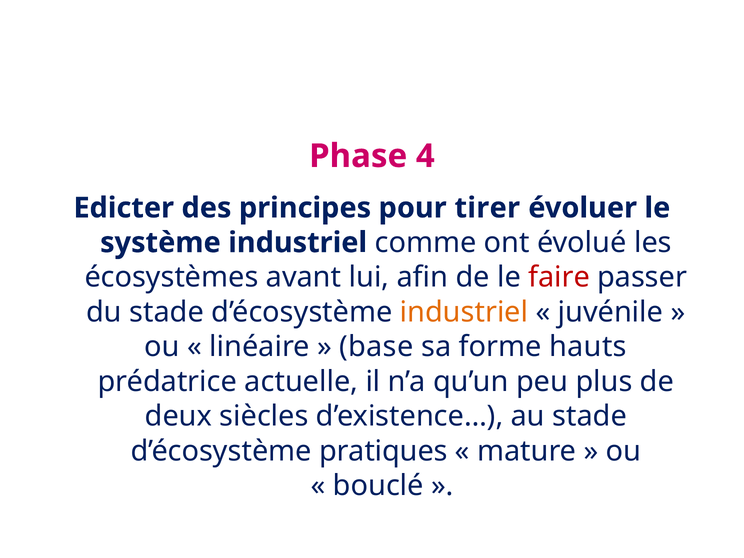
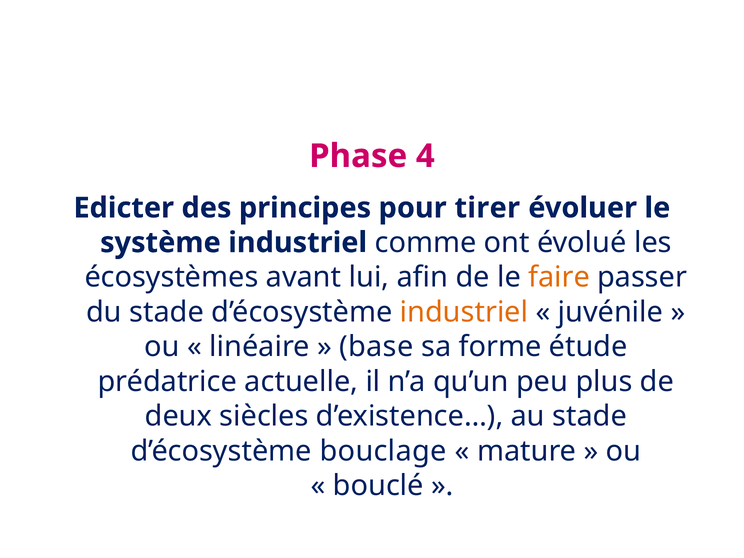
faire colour: red -> orange
hauts: hauts -> étude
pratiques: pratiques -> bouclage
